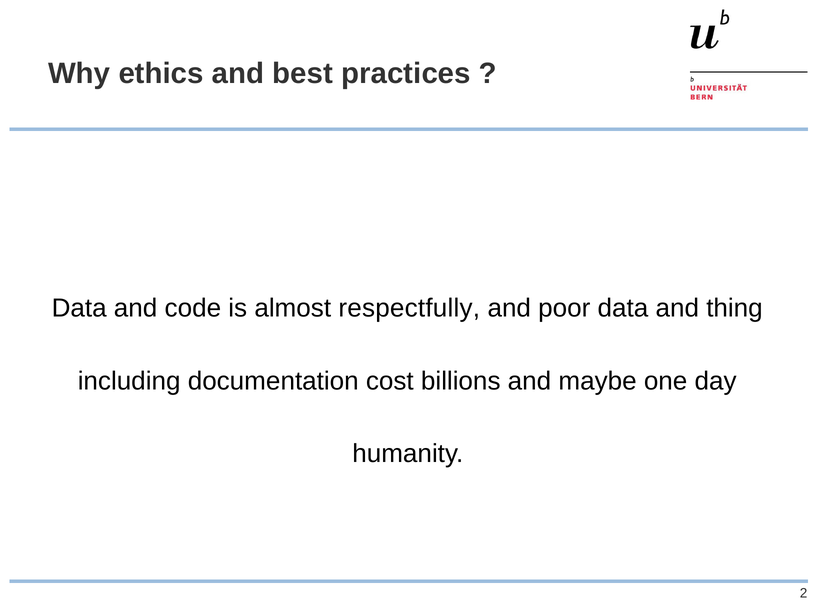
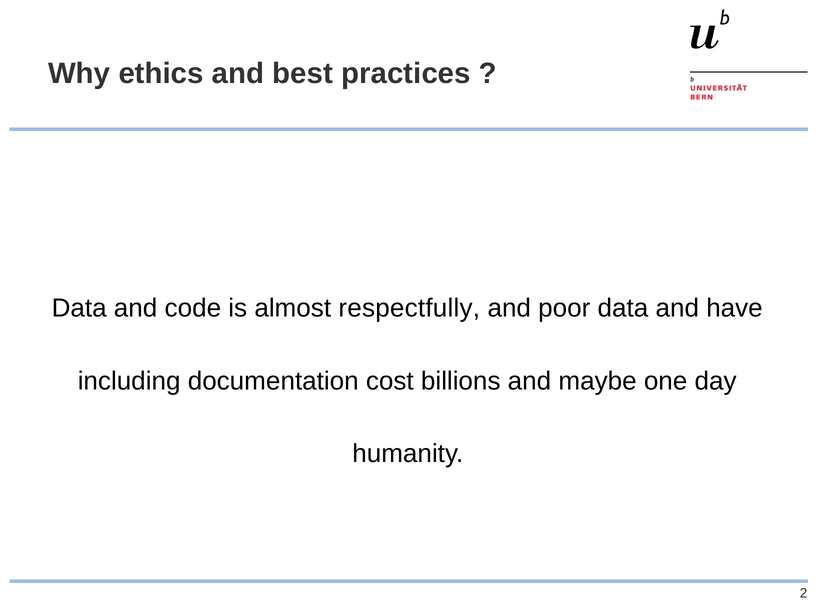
thing: thing -> have
